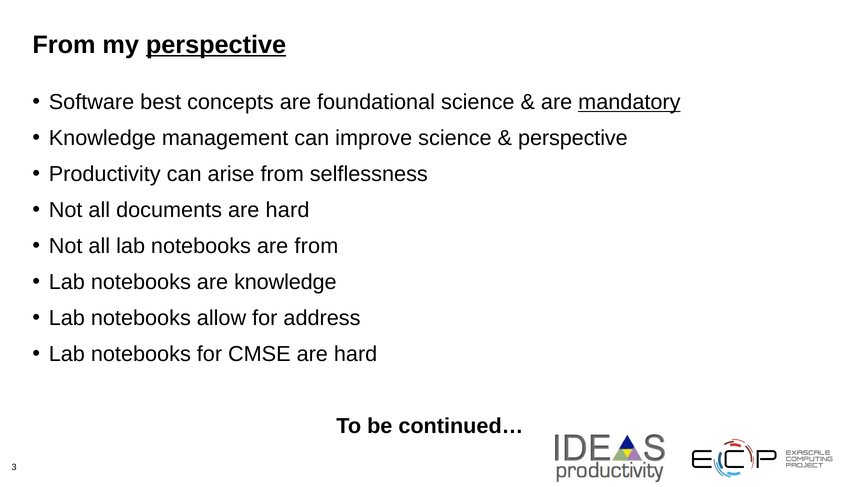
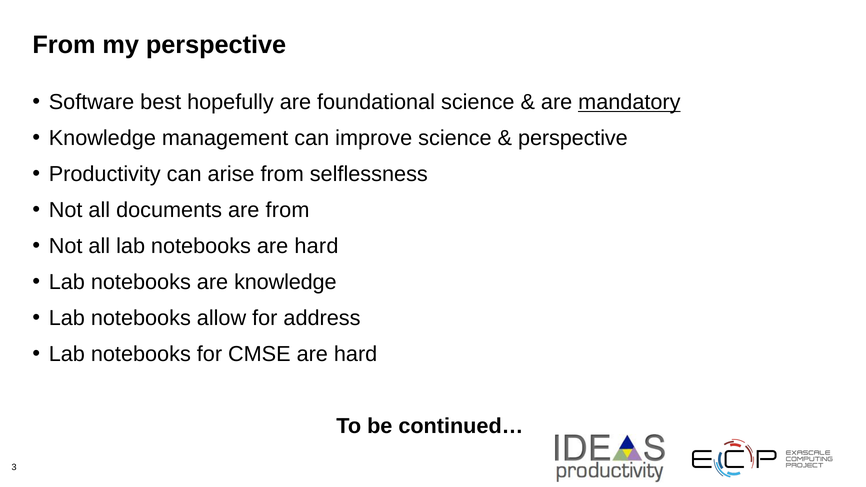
perspective at (216, 45) underline: present -> none
concepts: concepts -> hopefully
documents are hard: hard -> from
notebooks are from: from -> hard
